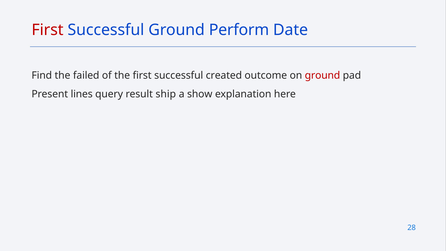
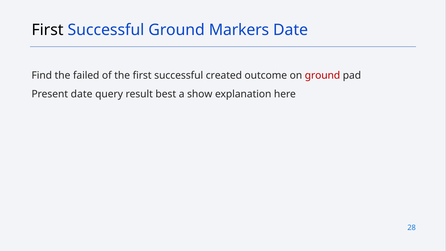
First at (48, 30) colour: red -> black
Perform: Perform -> Markers
Present lines: lines -> date
ship: ship -> best
